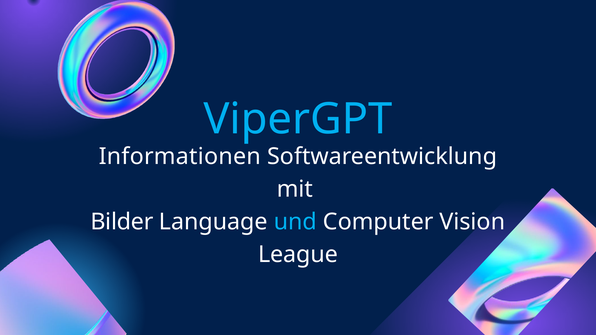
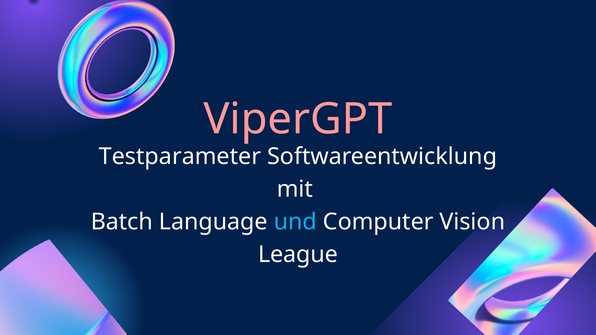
ViperGPT colour: light blue -> pink
Informationen: Informationen -> Testparameter
Bilder: Bilder -> Batch
